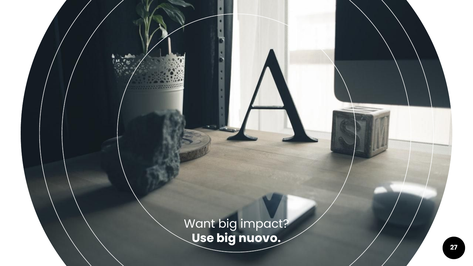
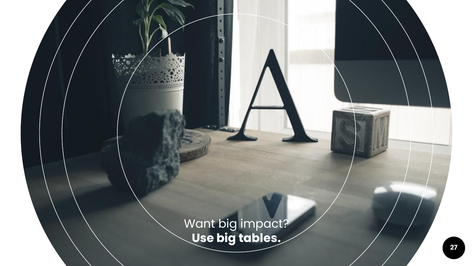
nuovo: nuovo -> tables
